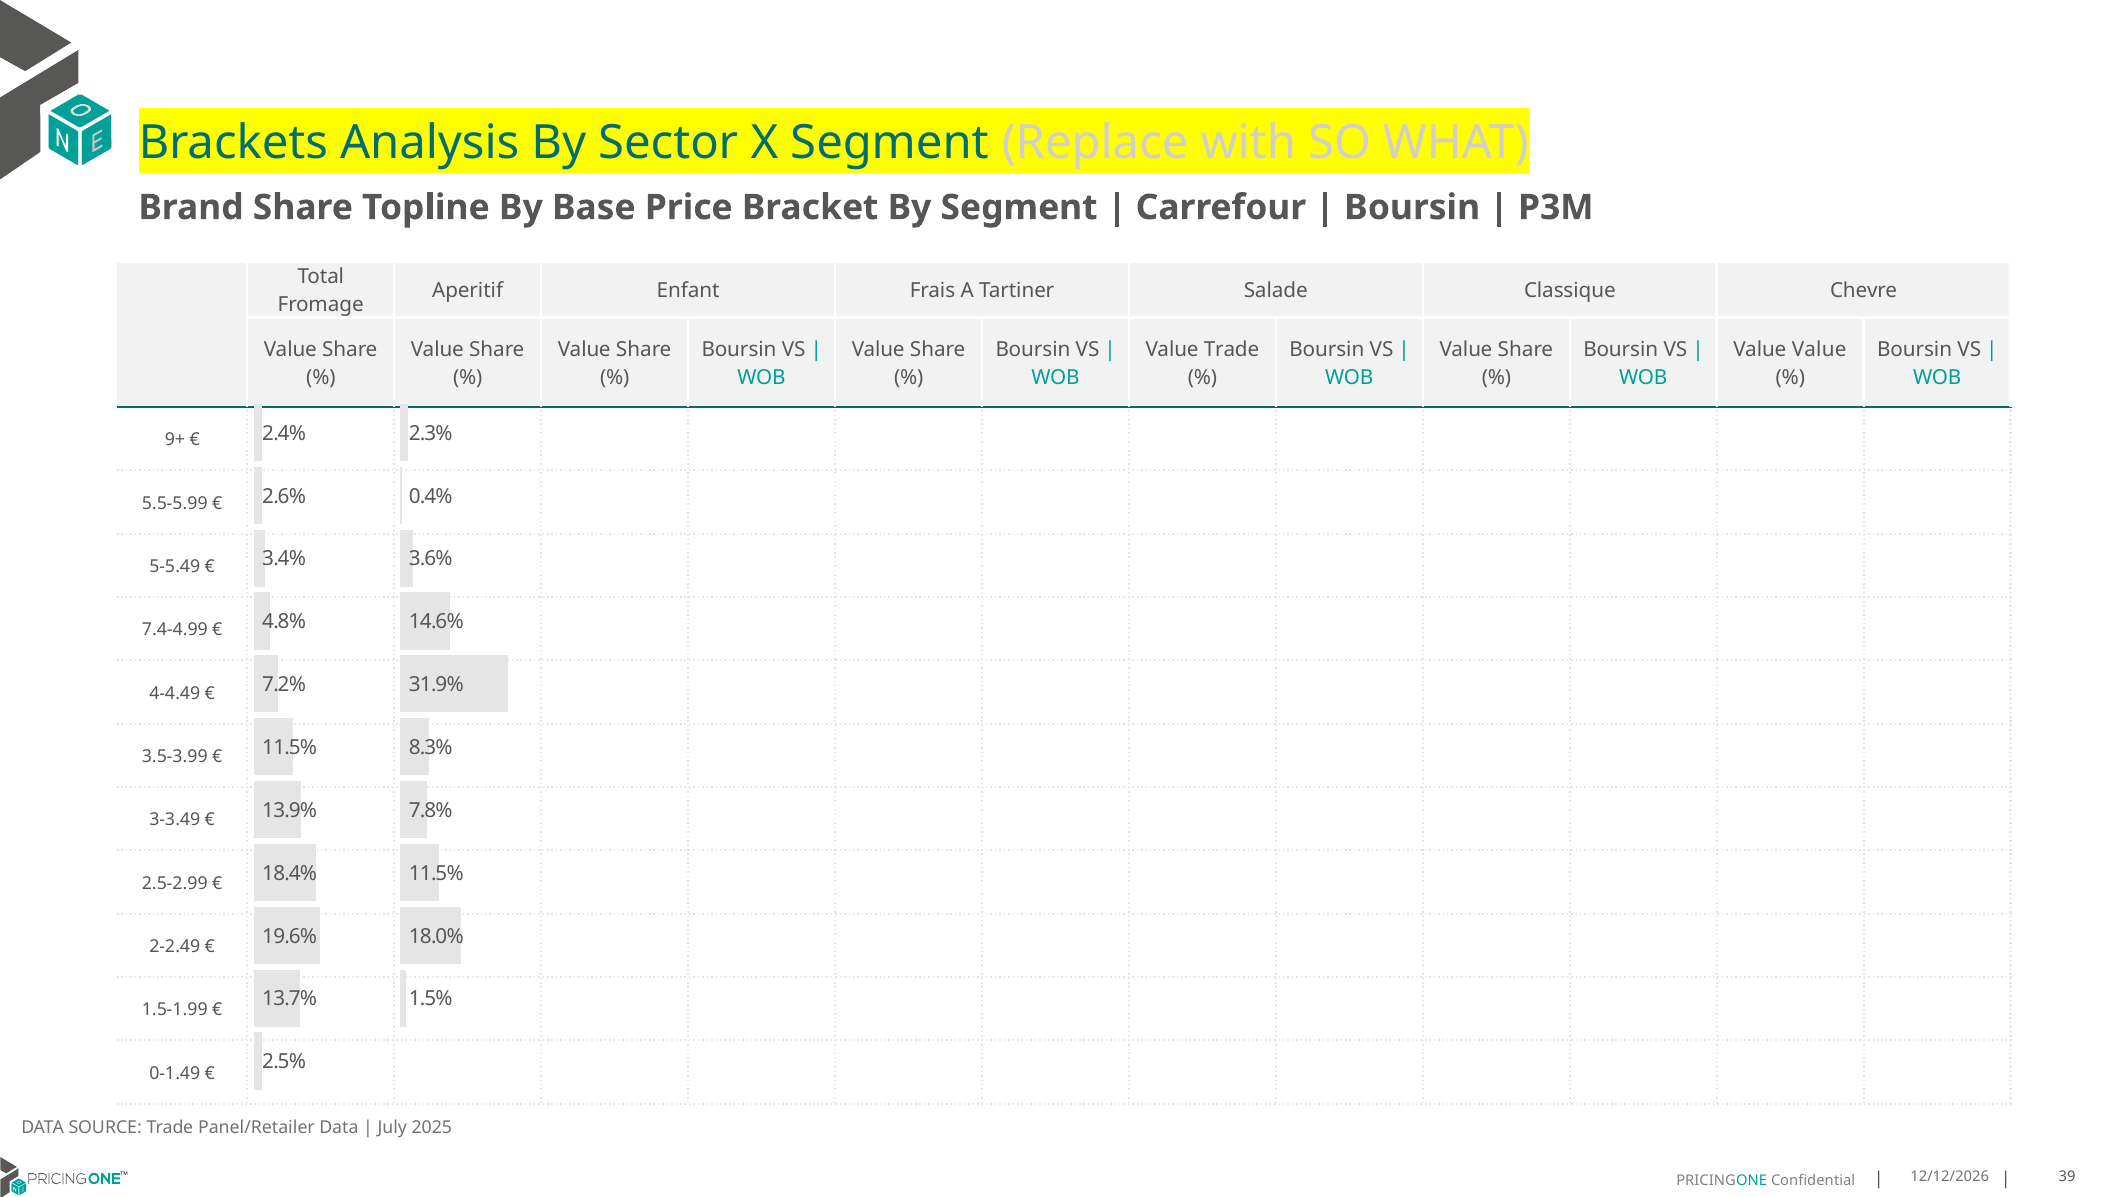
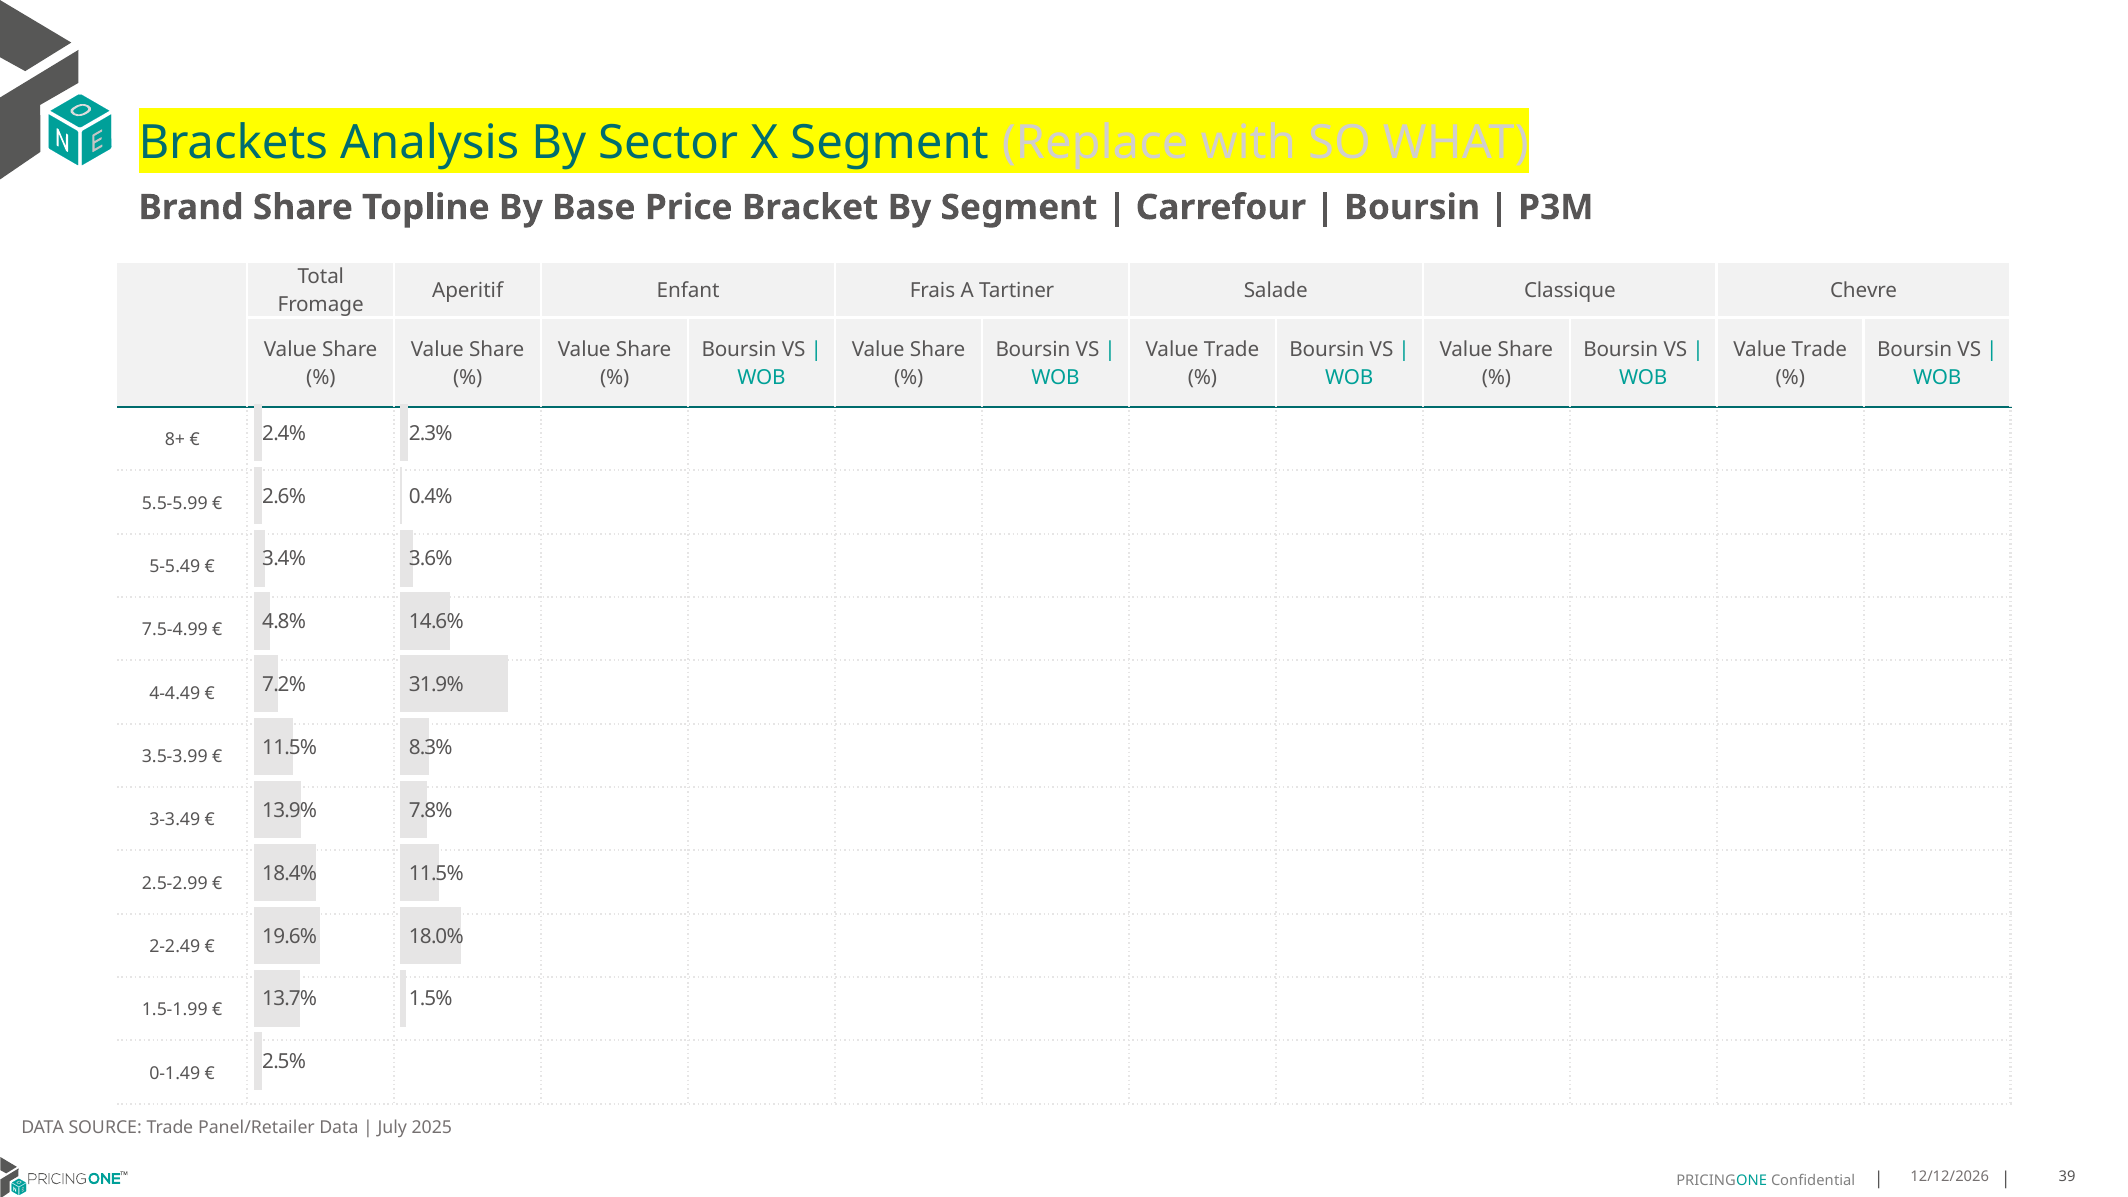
Value at (1819, 349): Value -> Trade
9+: 9+ -> 8+
7.4-4.99: 7.4-4.99 -> 7.5-4.99
